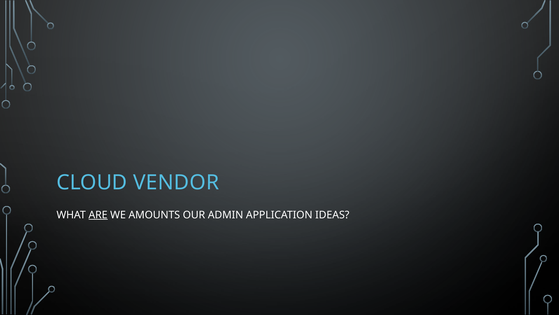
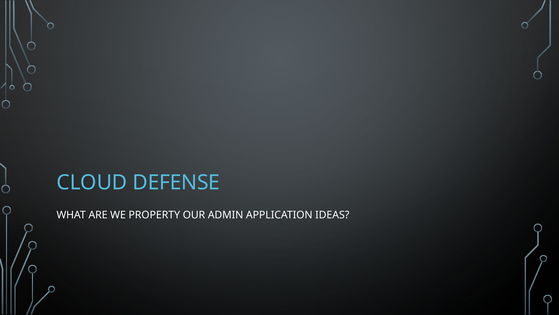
VENDOR: VENDOR -> DEFENSE
ARE underline: present -> none
AMOUNTS: AMOUNTS -> PROPERTY
